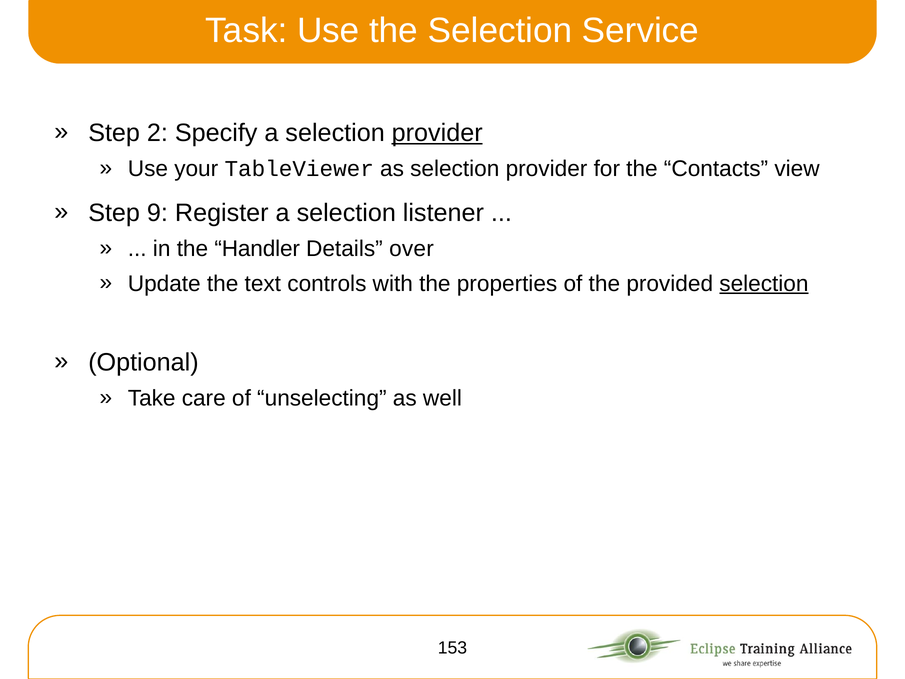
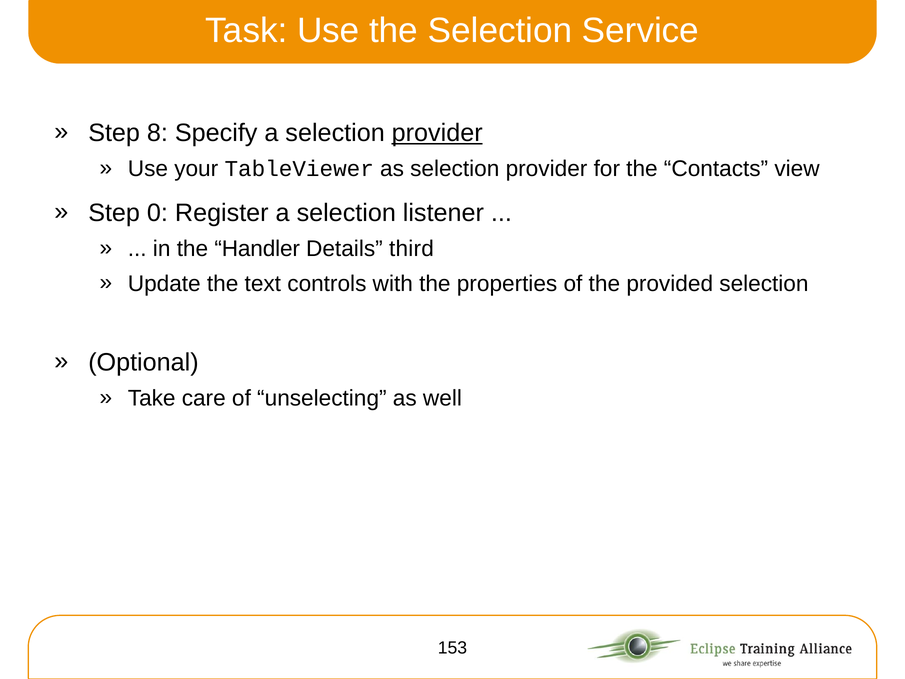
2: 2 -> 8
9: 9 -> 0
over: over -> third
selection at (764, 283) underline: present -> none
